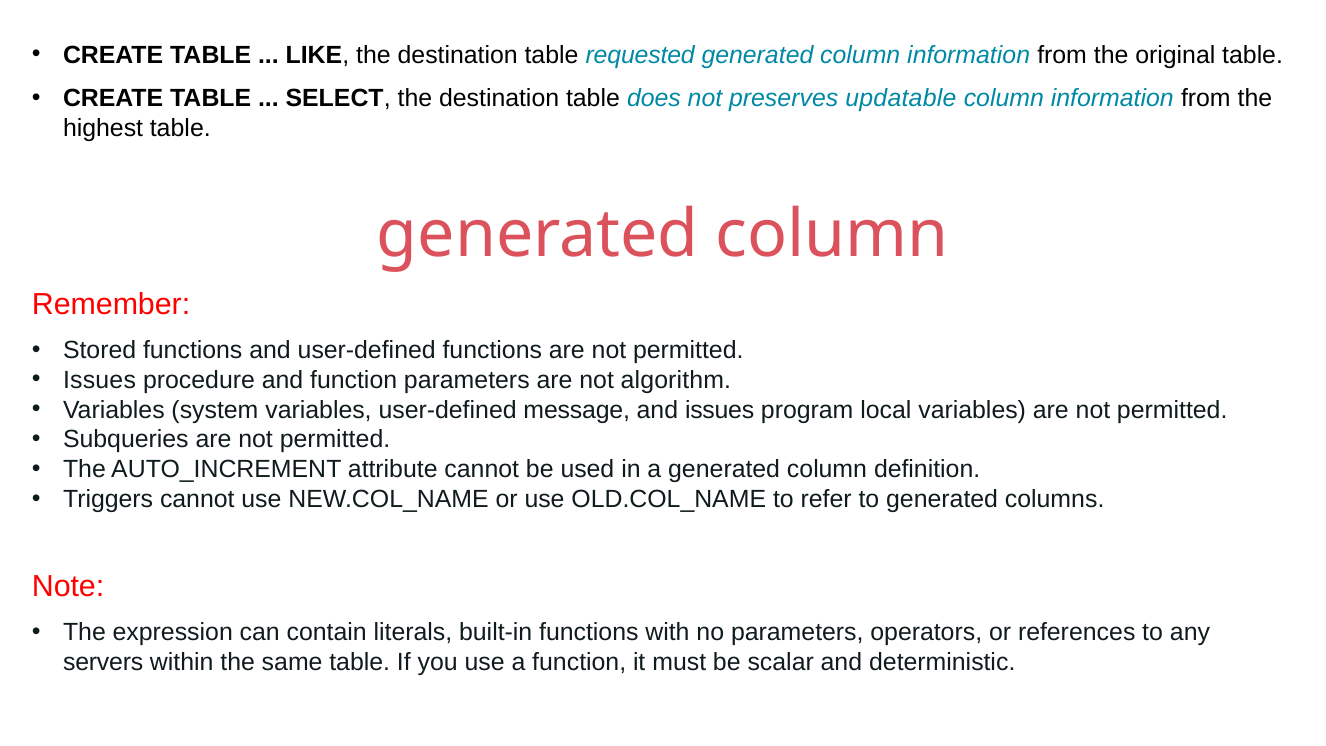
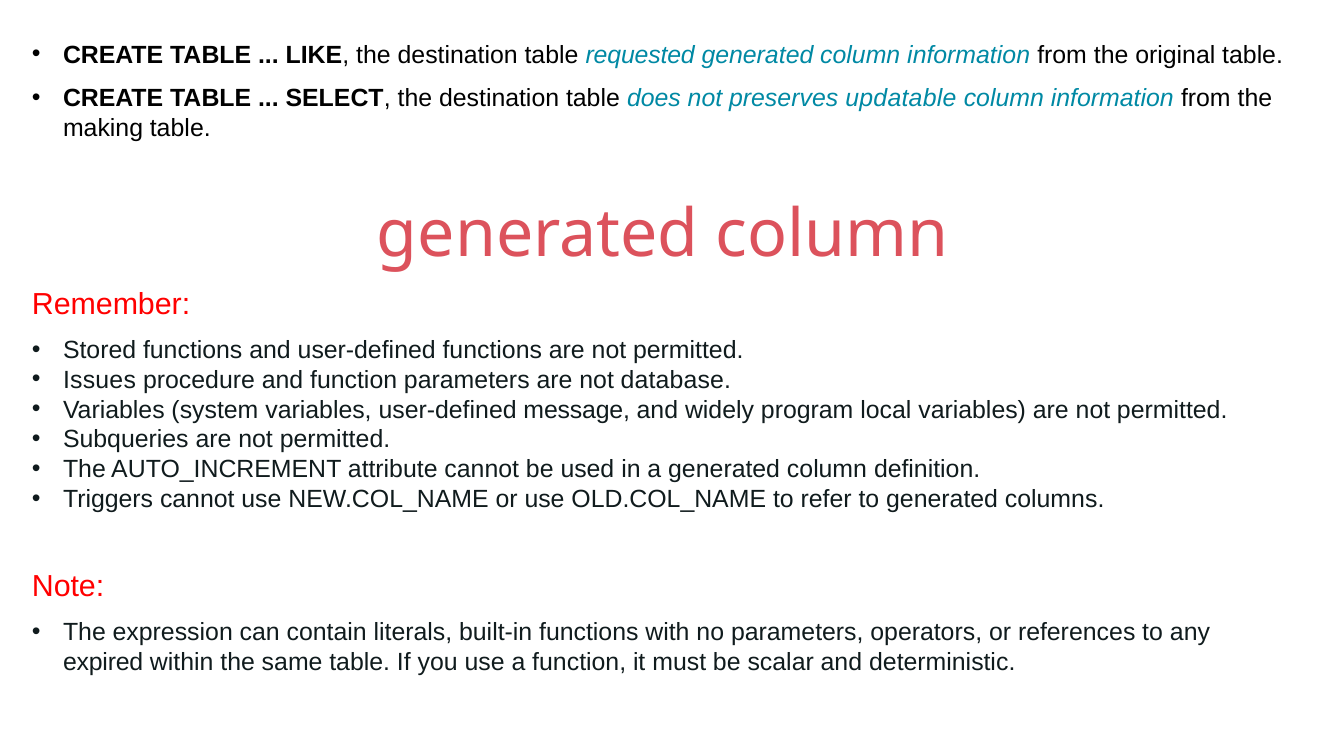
highest: highest -> making
algorithm: algorithm -> database
and issues: issues -> widely
servers: servers -> expired
